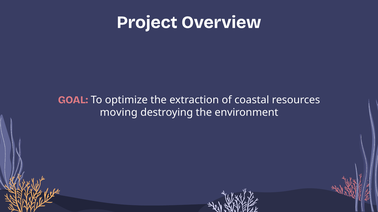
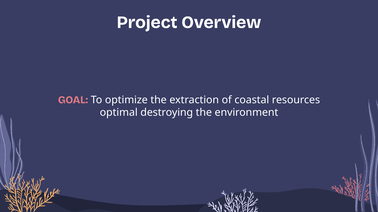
moving: moving -> optimal
